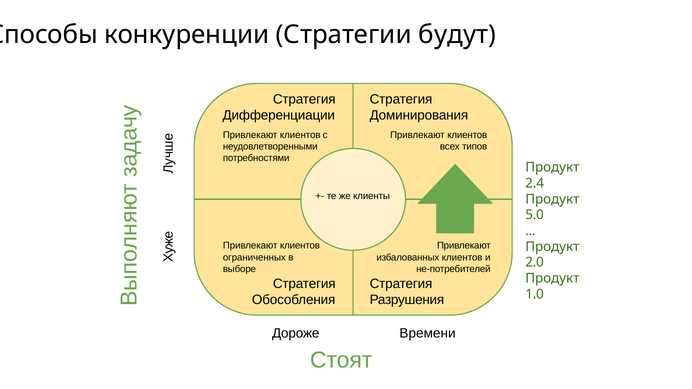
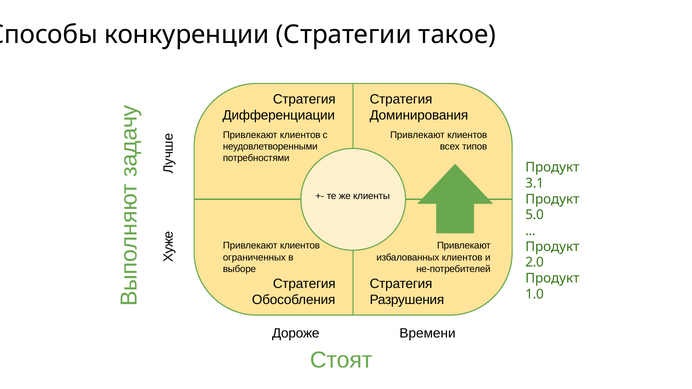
будут: будут -> такое
2.4: 2.4 -> 3.1
